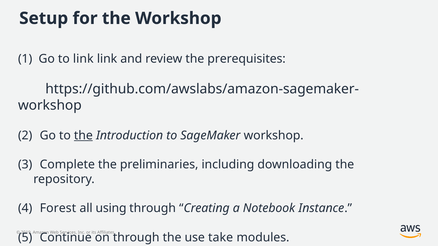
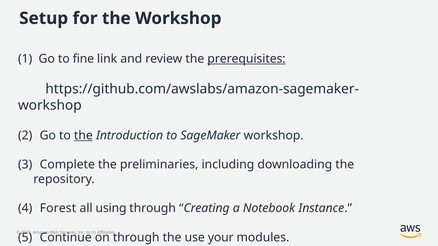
to link: link -> fine
prerequisites underline: none -> present
take: take -> your
